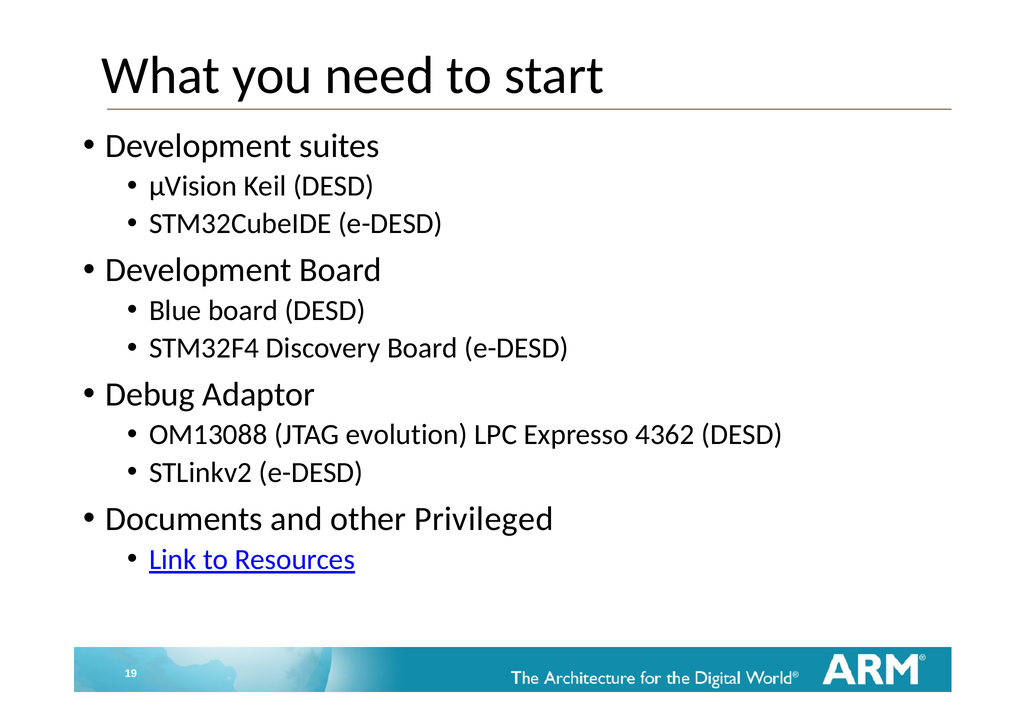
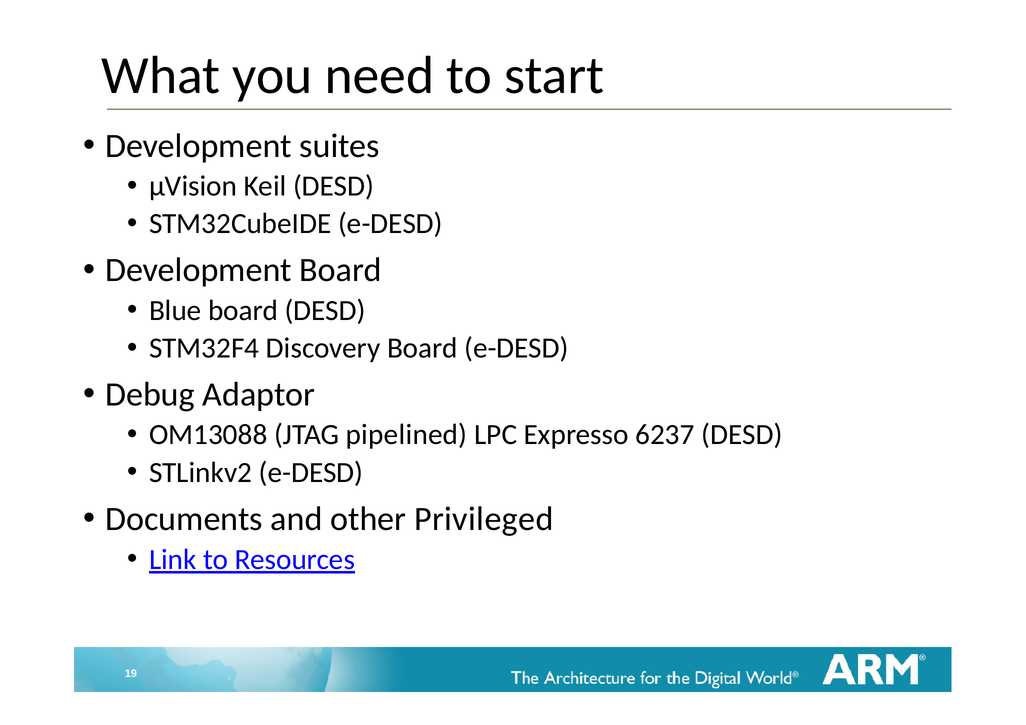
evolution: evolution -> pipelined
4362: 4362 -> 6237
